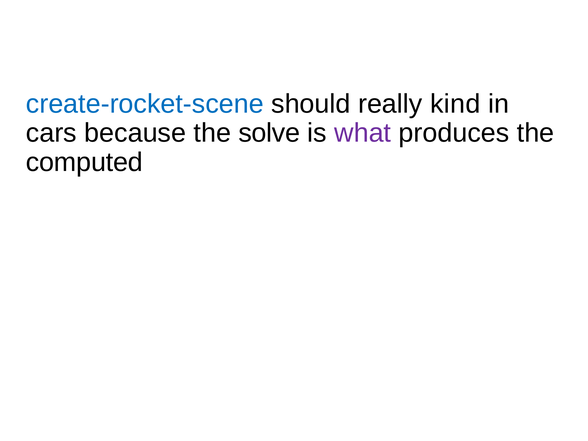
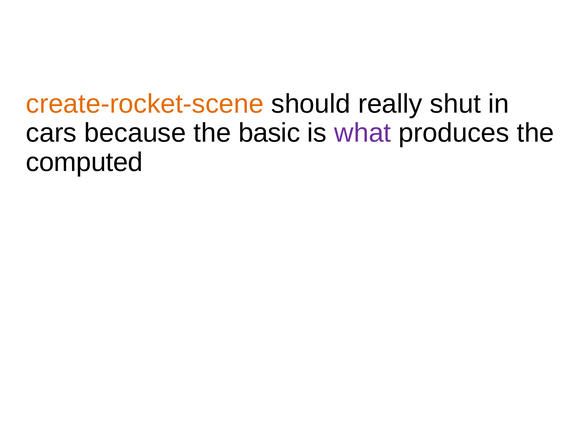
create-rocket-scene colour: blue -> orange
kind: kind -> shut
solve: solve -> basic
